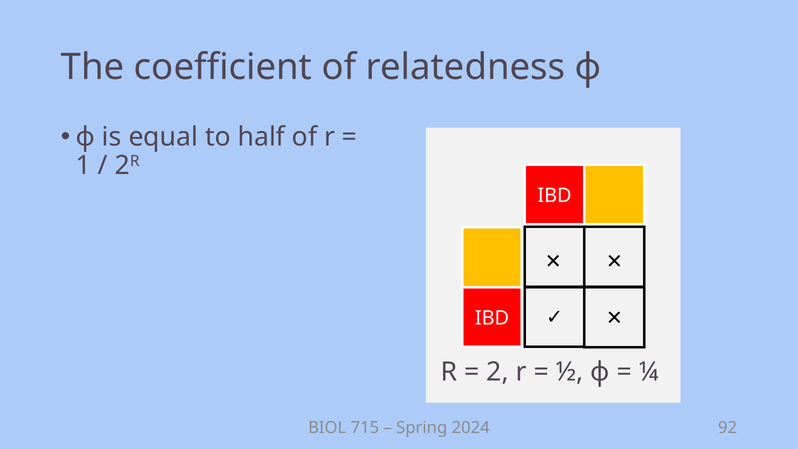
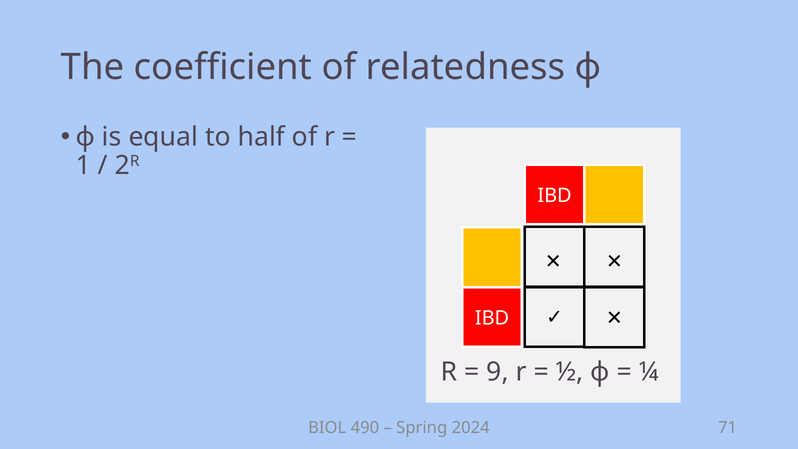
2: 2 -> 9
715: 715 -> 490
92: 92 -> 71
